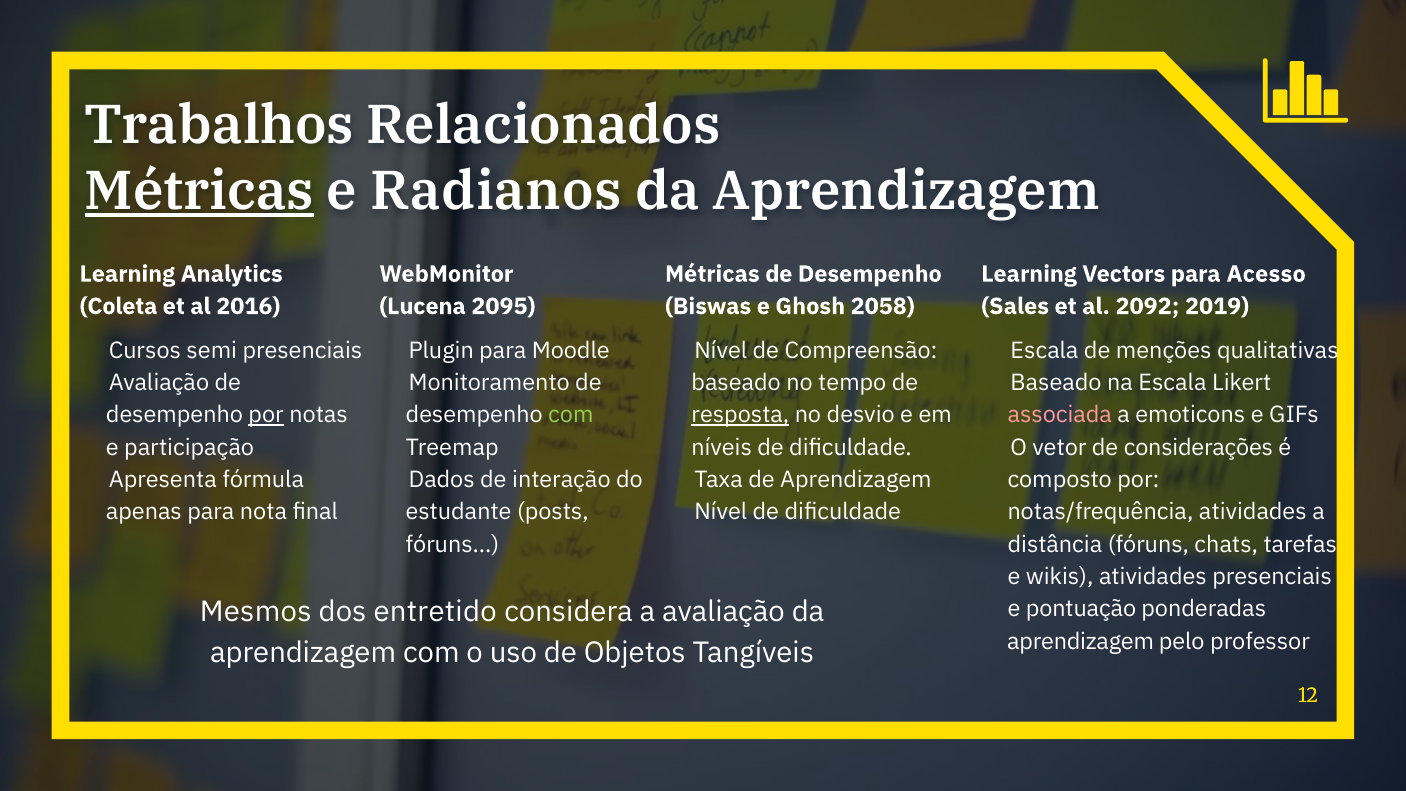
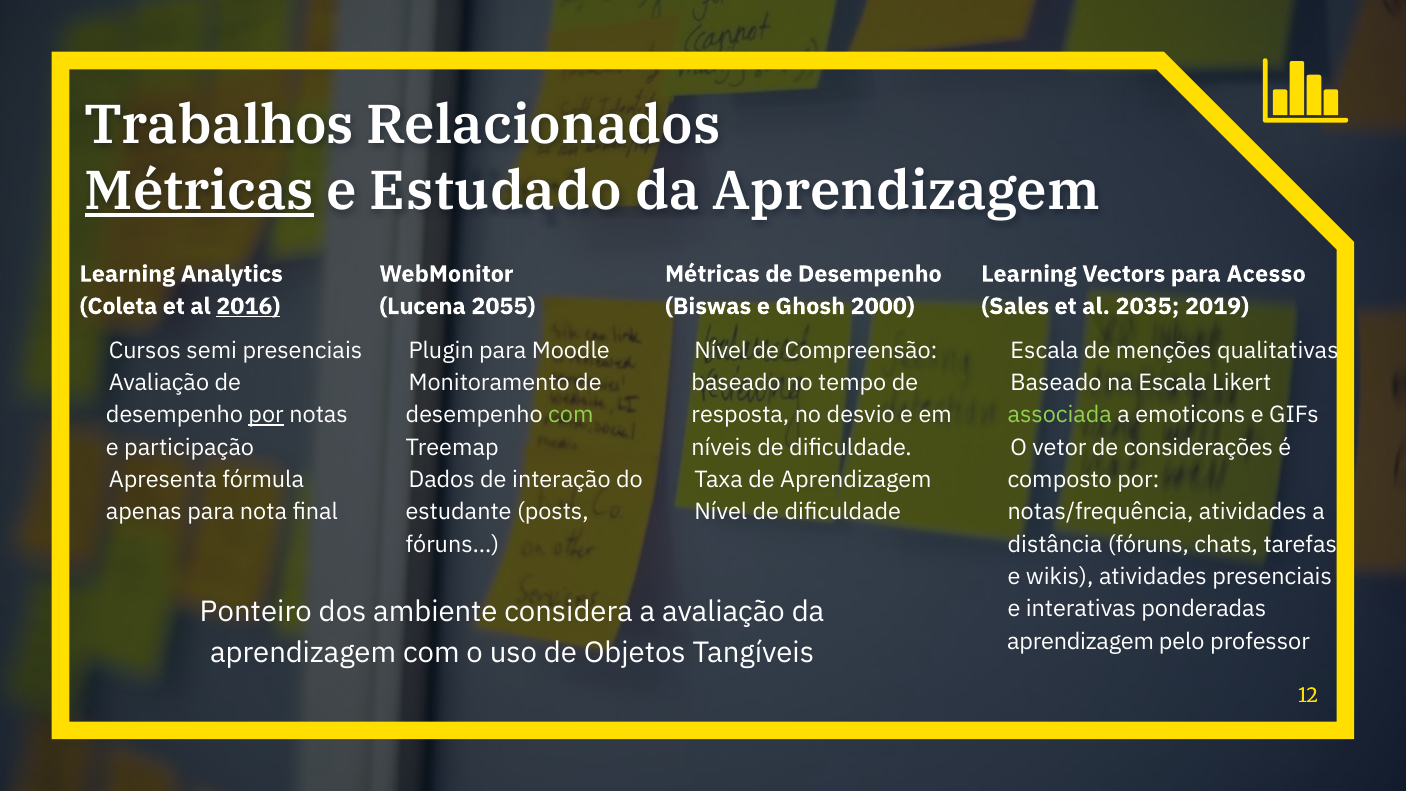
Radianos: Radianos -> Estudado
2016 underline: none -> present
2095: 2095 -> 2055
2058: 2058 -> 2000
2092: 2092 -> 2035
resposta underline: present -> none
associada colour: pink -> light green
pontuação: pontuação -> interativas
Mesmos: Mesmos -> Ponteiro
entretido: entretido -> ambiente
